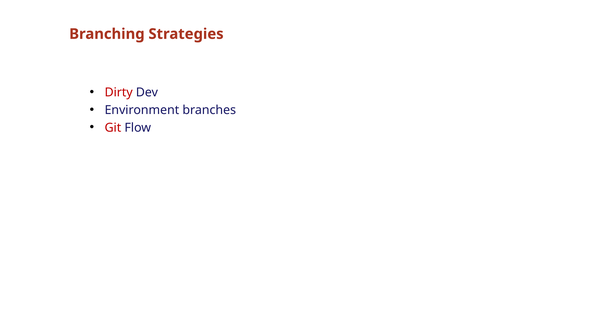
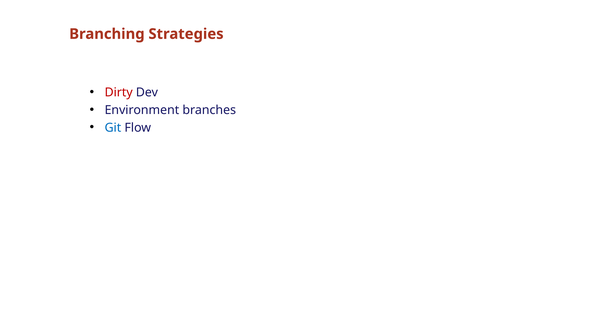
Git colour: red -> blue
